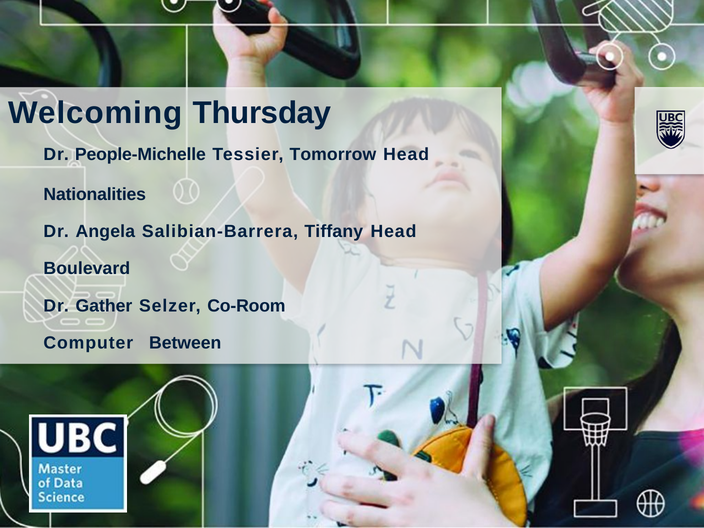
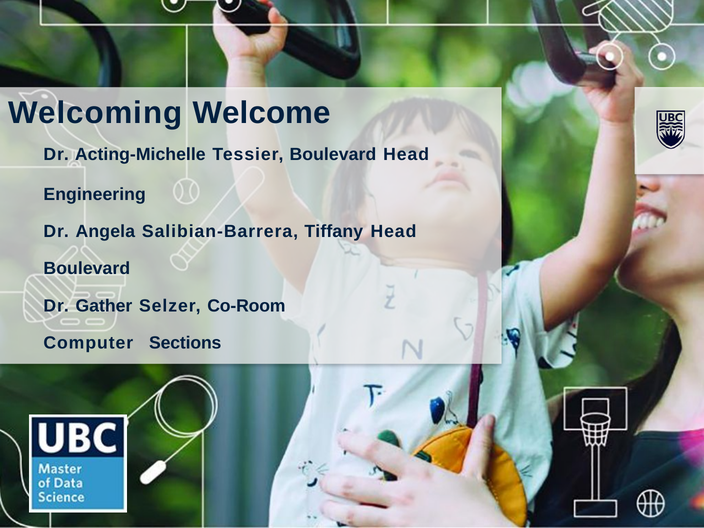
Thursday: Thursday -> Welcome
People-Michelle: People-Michelle -> Acting-Michelle
Tessier Tomorrow: Tomorrow -> Boulevard
Nationalities: Nationalities -> Engineering
Between: Between -> Sections
